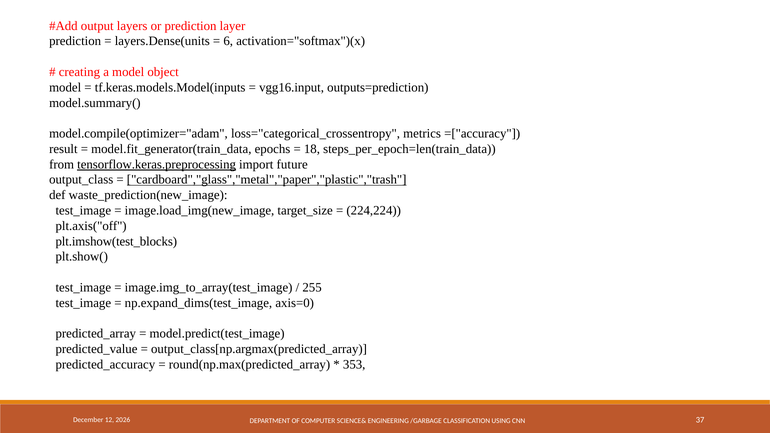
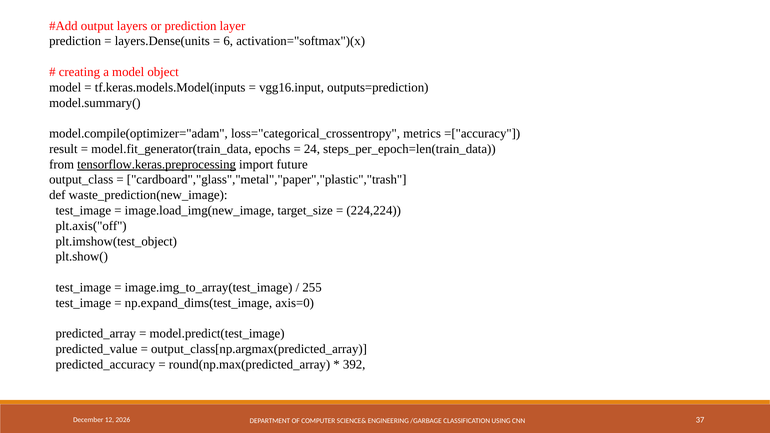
18: 18 -> 24
cardboard","glass","metal","paper","plastic","trash underline: present -> none
plt.imshow(test_blocks: plt.imshow(test_blocks -> plt.imshow(test_object
353: 353 -> 392
